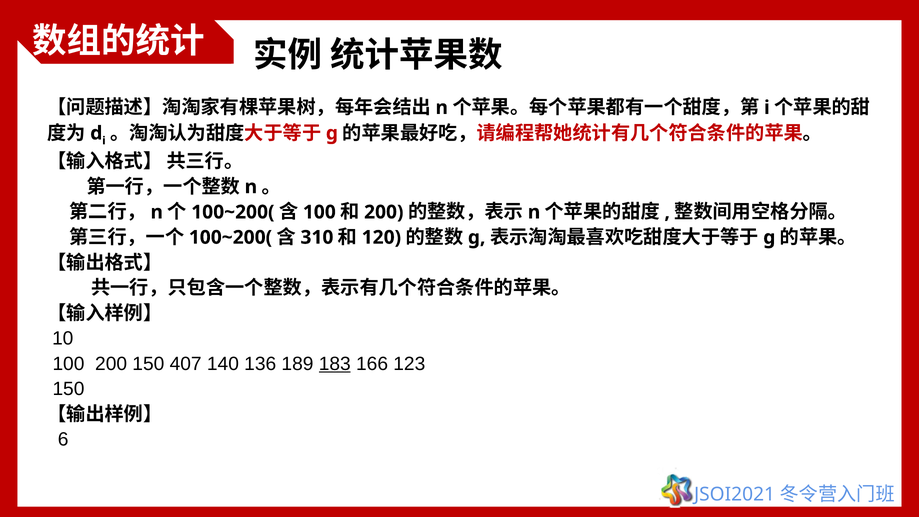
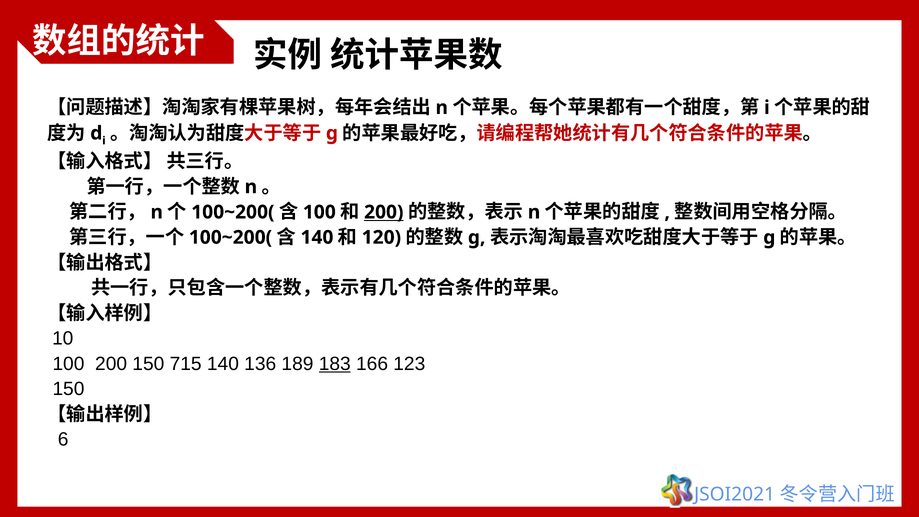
200 at (384, 212) underline: none -> present
310 at (317, 237): 310 -> 140
407: 407 -> 715
